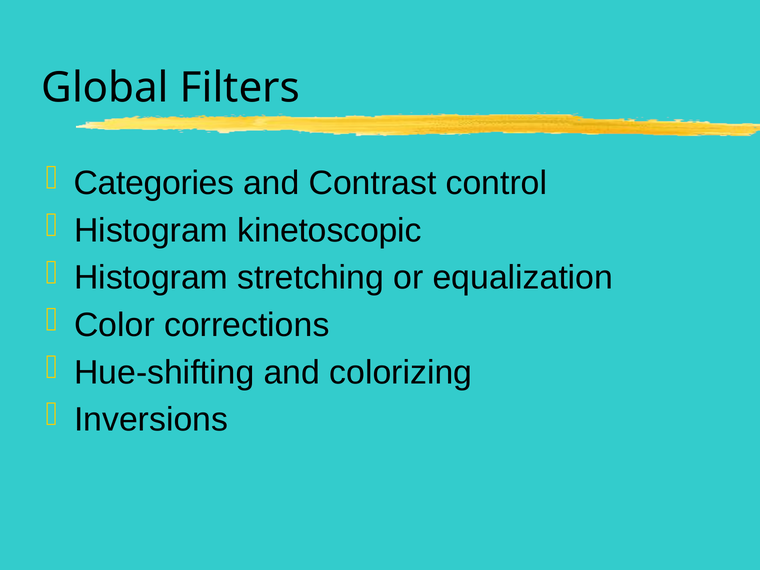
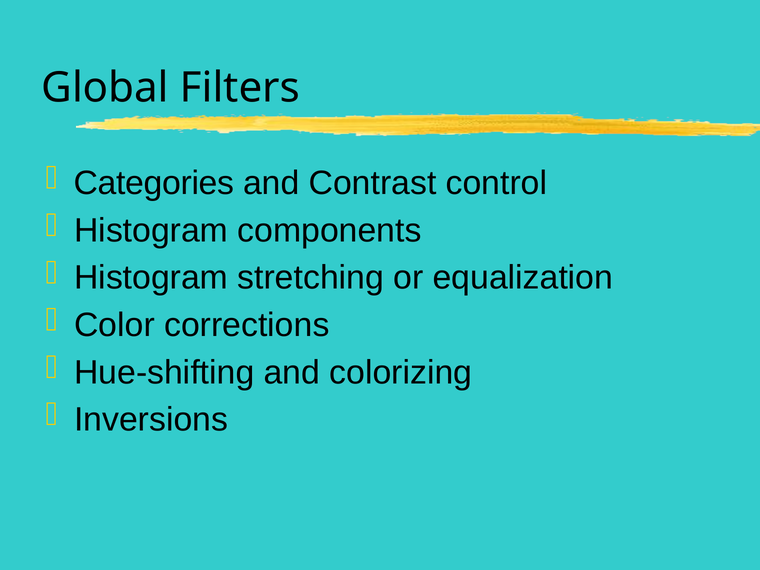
kinetoscopic: kinetoscopic -> components
